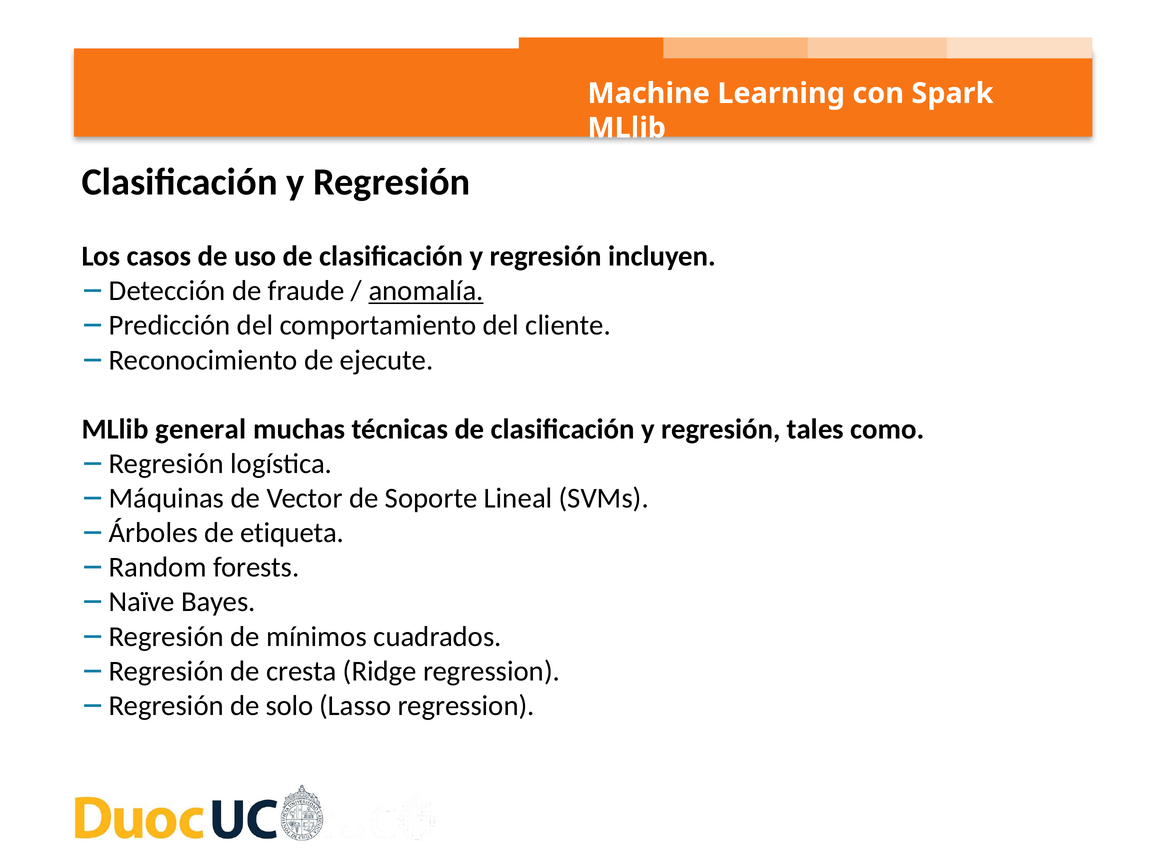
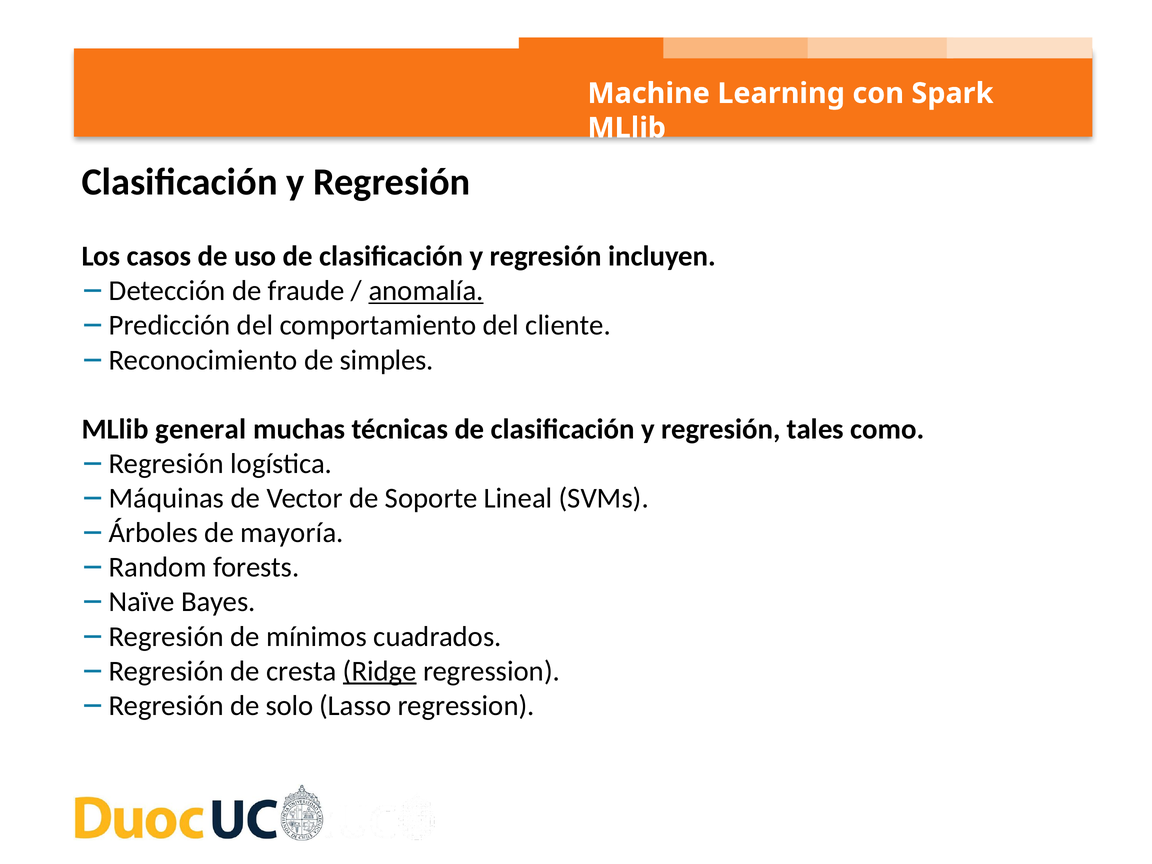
ejecute: ejecute -> simples
etiqueta: etiqueta -> mayoría
Ridge underline: none -> present
